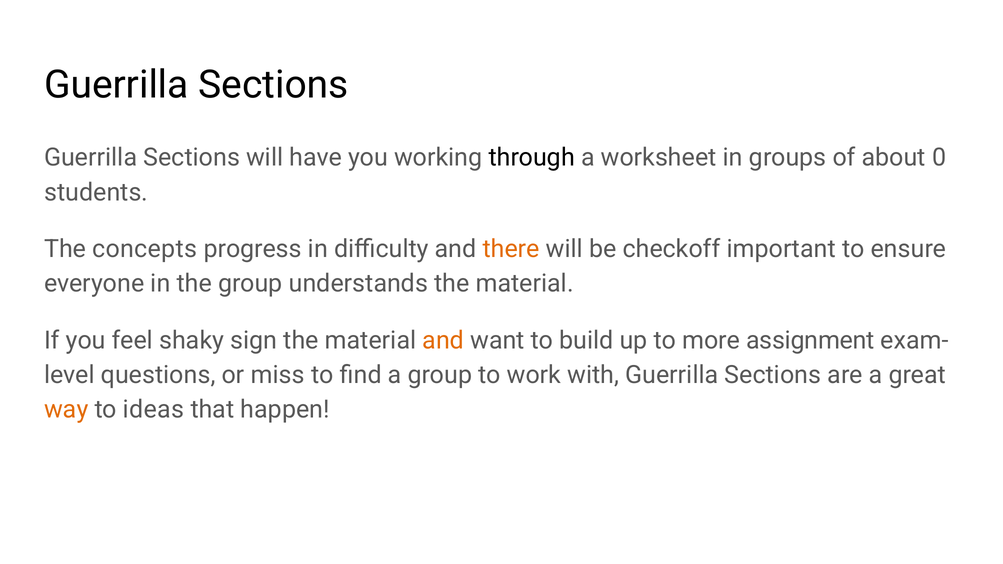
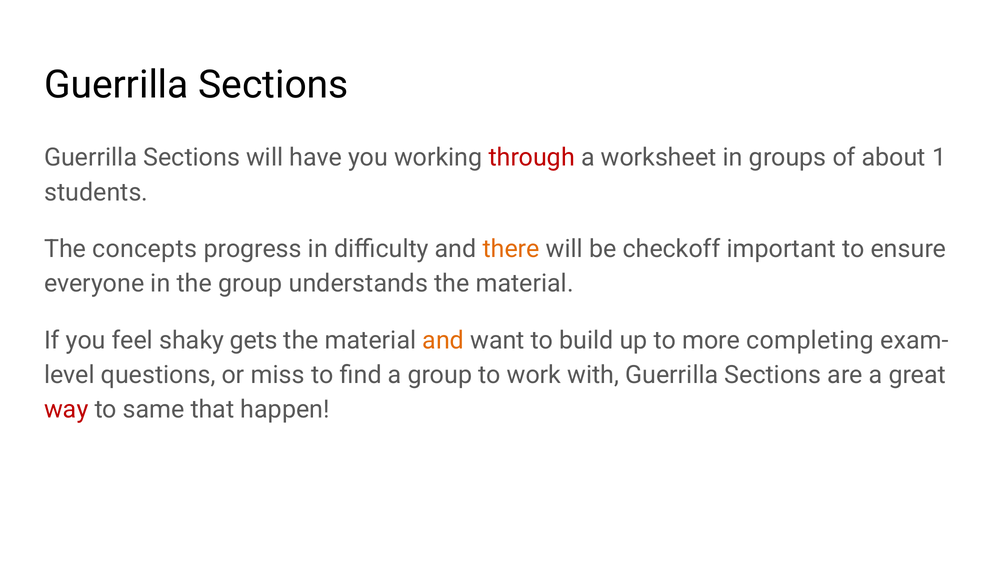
through colour: black -> red
0: 0 -> 1
sign: sign -> gets
assignment: assignment -> completing
way colour: orange -> red
ideas: ideas -> same
